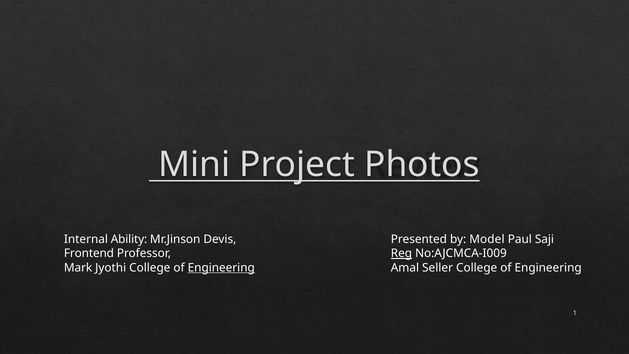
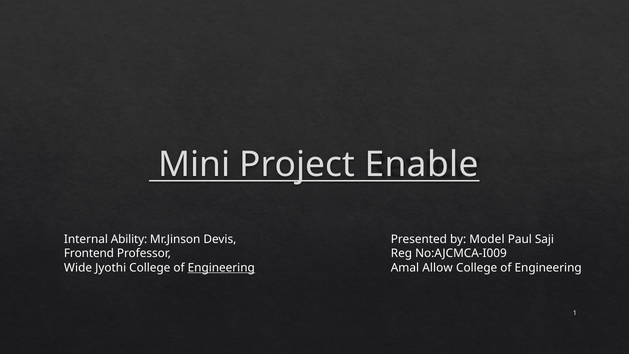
Photos: Photos -> Enable
Reg underline: present -> none
Mark: Mark -> Wide
Seller: Seller -> Allow
